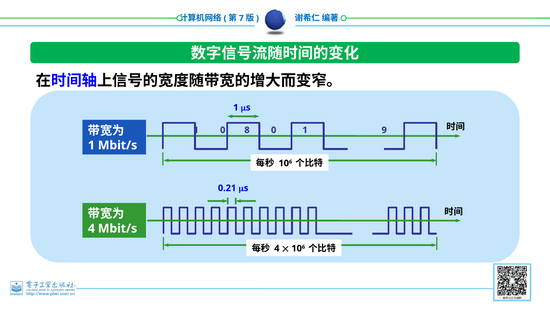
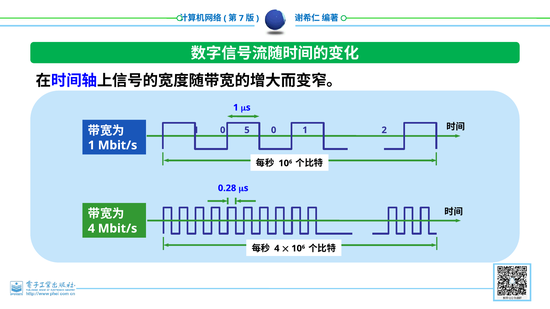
8: 8 -> 5
9: 9 -> 2
0.21: 0.21 -> 0.28
